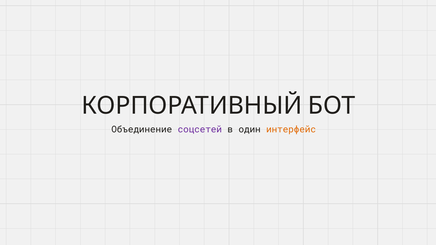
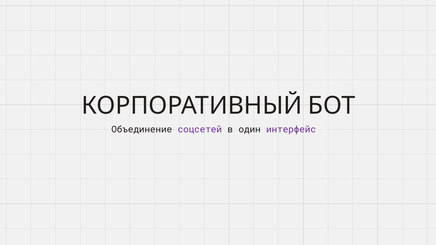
интерфейс colour: orange -> purple
